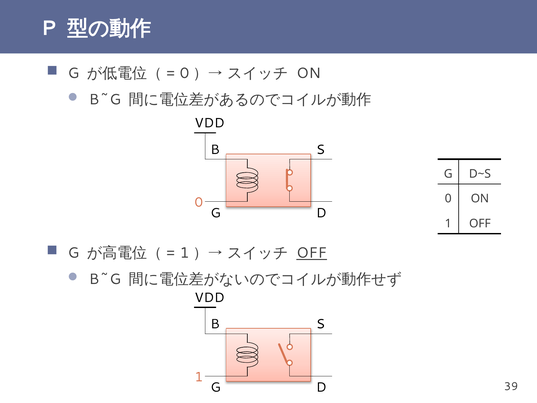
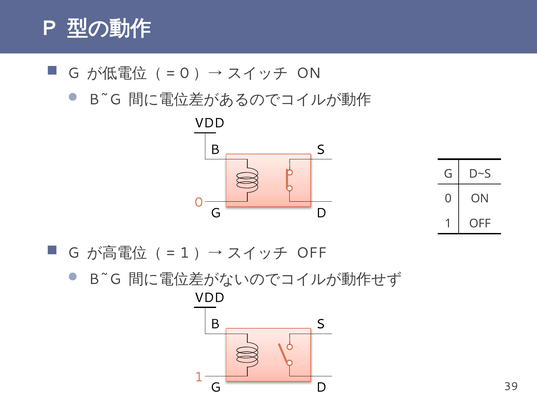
OFF at (312, 253) underline: present -> none
